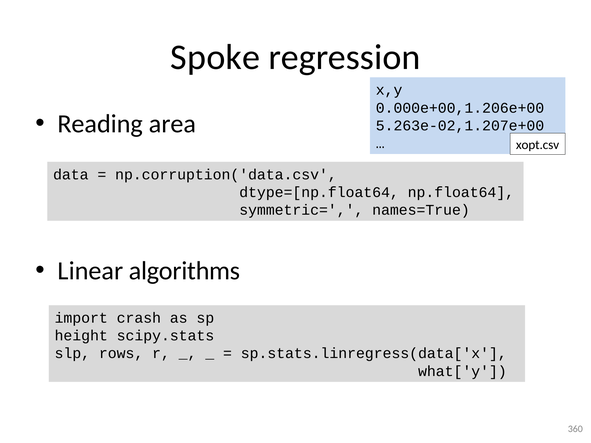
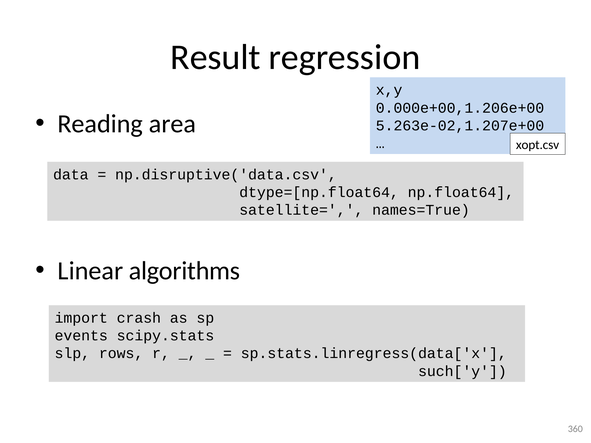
Spoke: Spoke -> Result
np.corruption('data.csv: np.corruption('data.csv -> np.disruptive('data.csv
symmetric=: symmetric= -> satellite=
height: height -> events
what['y: what['y -> such['y
